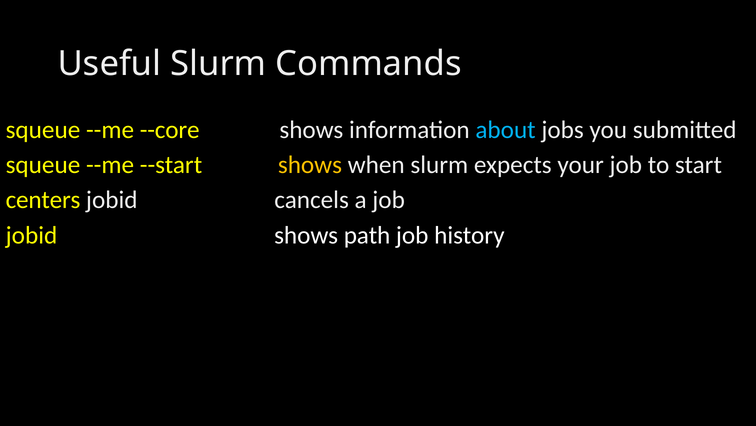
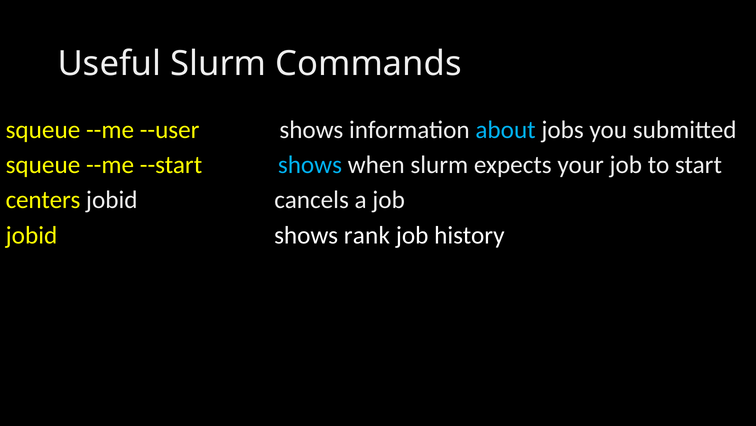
--core: --core -> --user
shows at (310, 165) colour: yellow -> light blue
path: path -> rank
